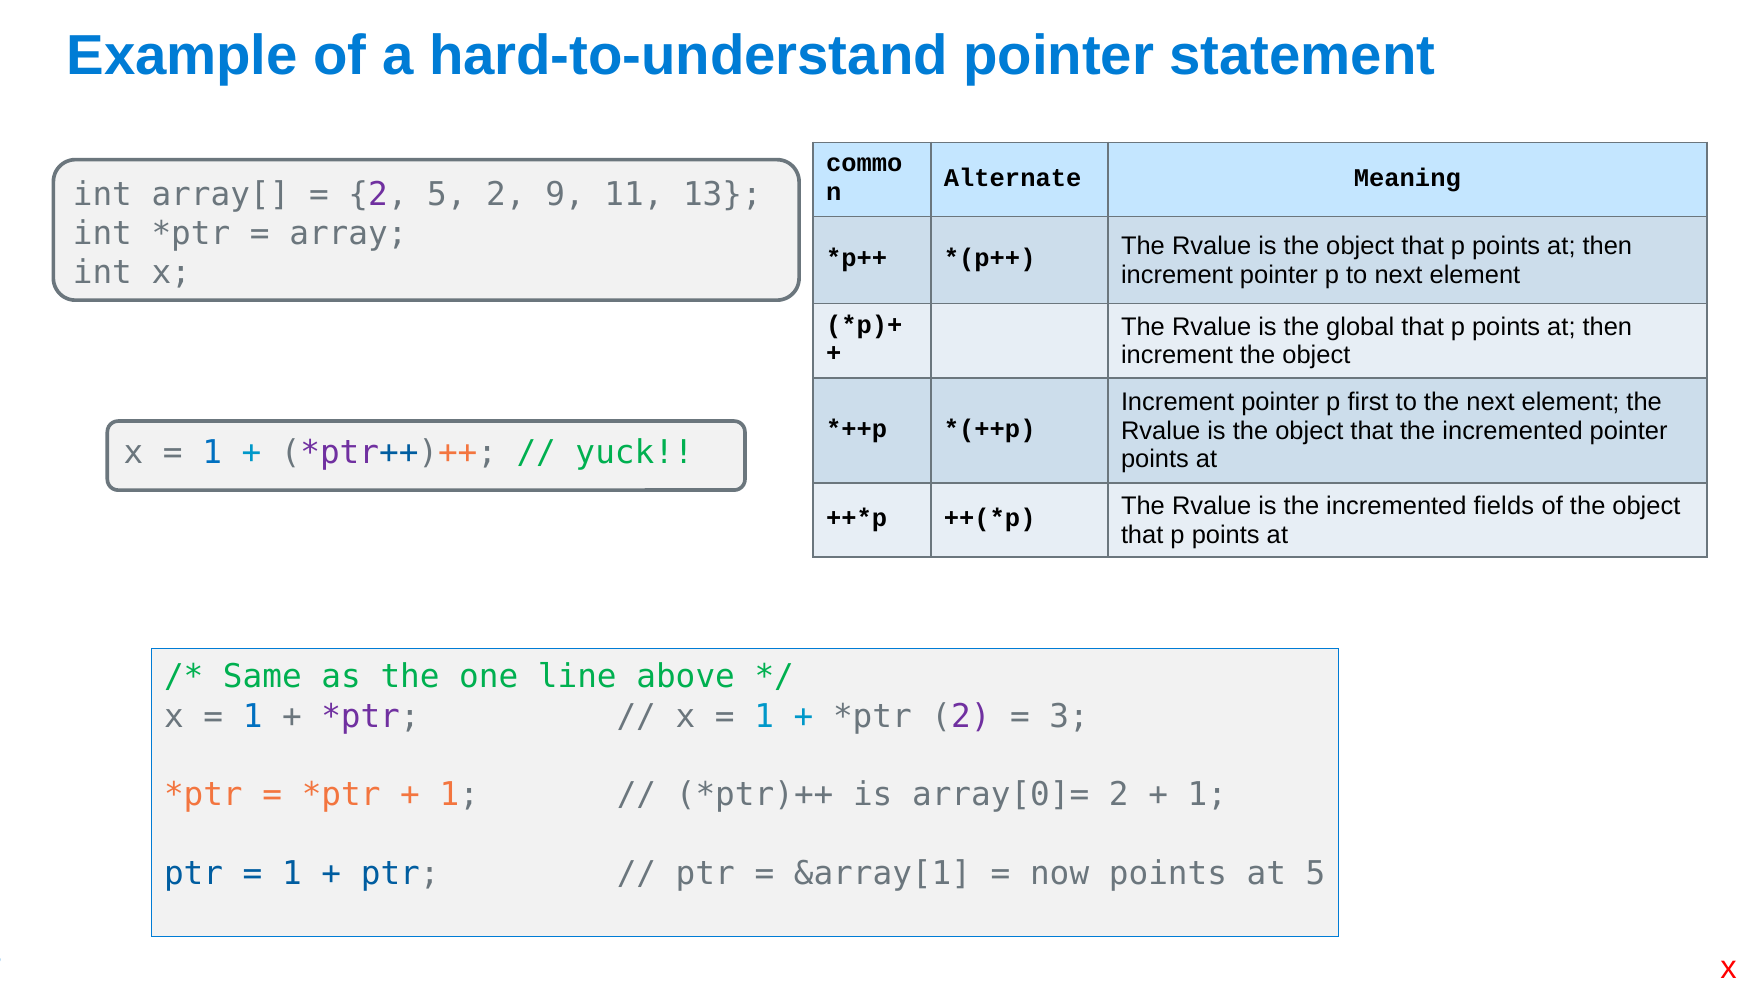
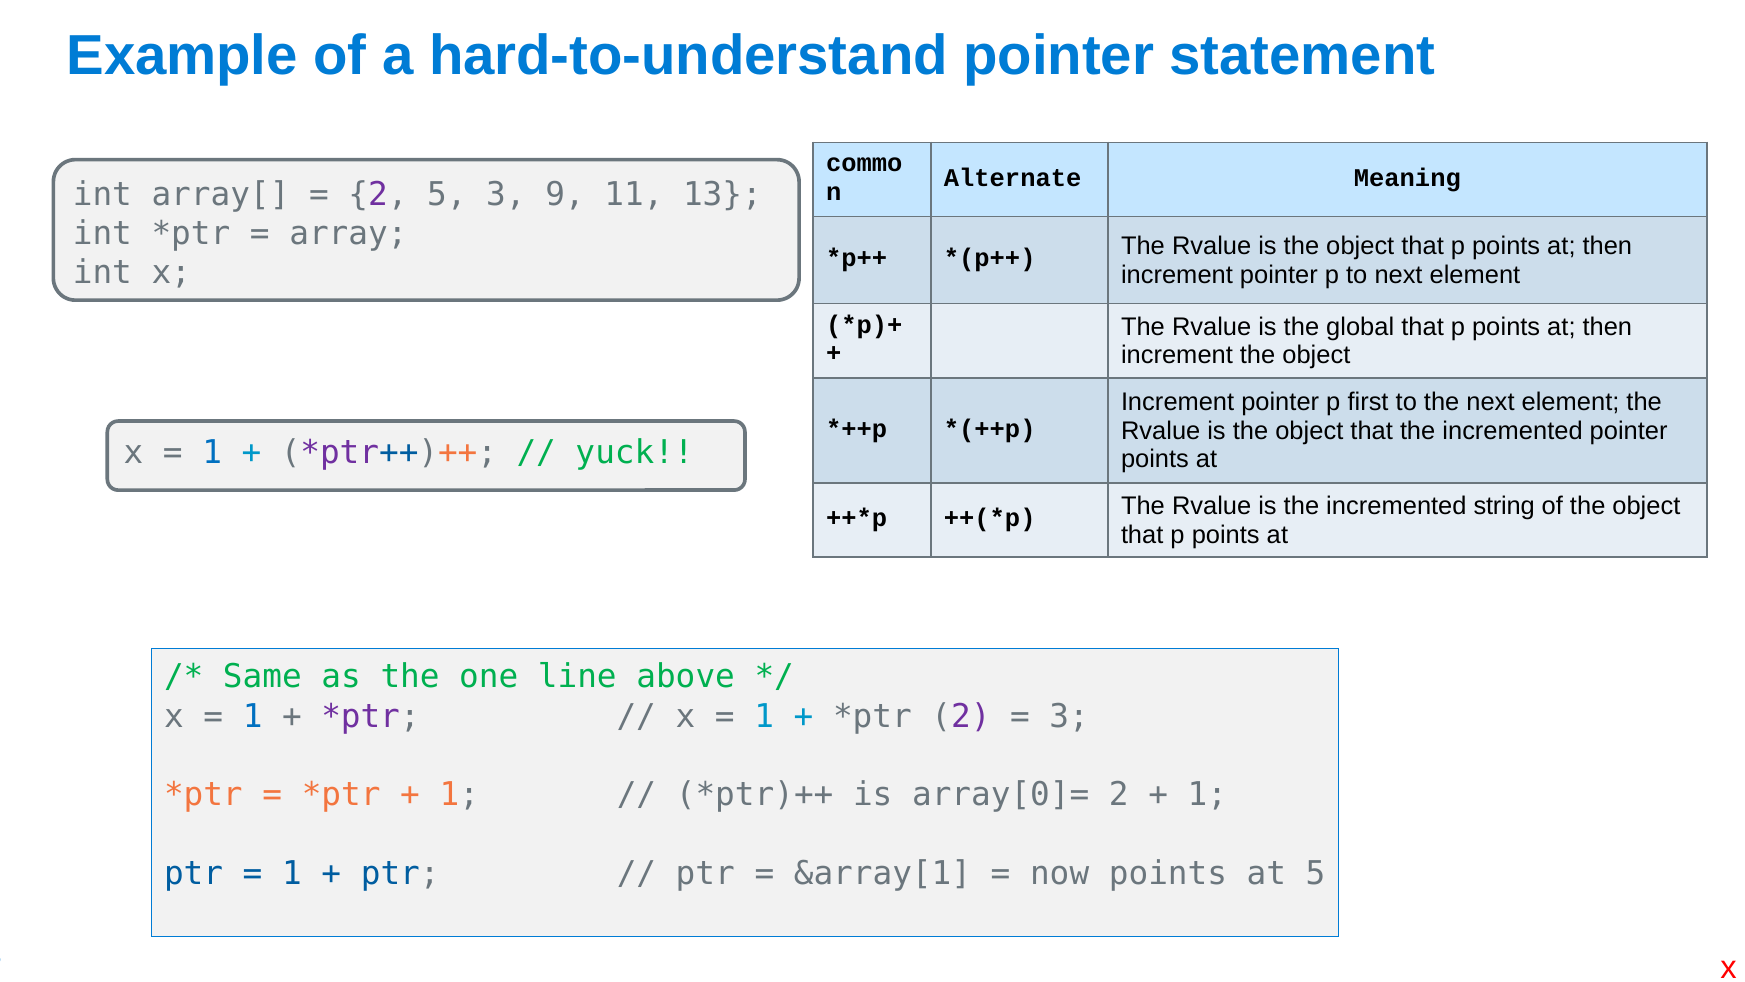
5 2: 2 -> 3
fields: fields -> string
